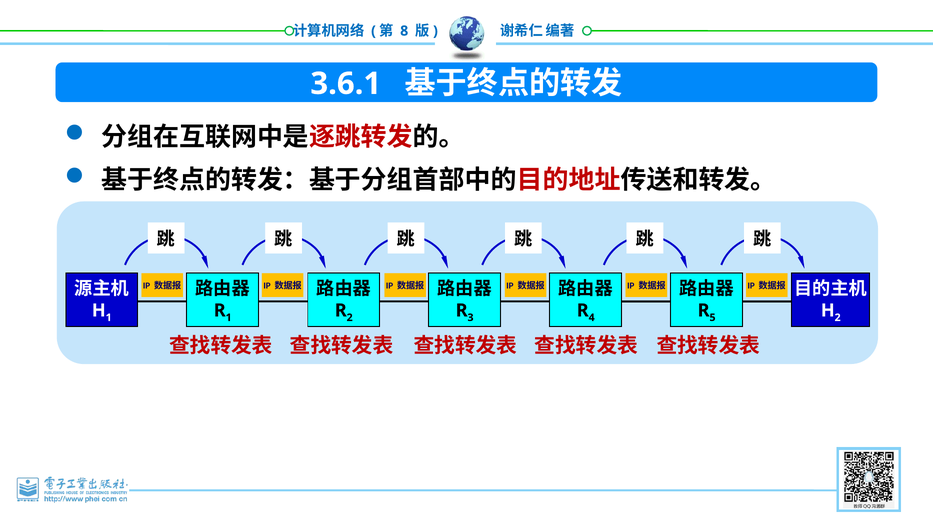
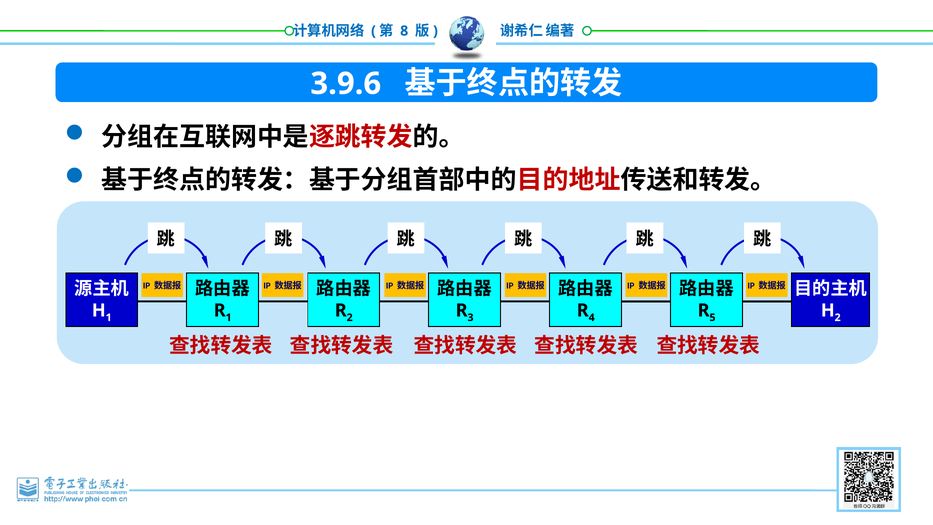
3.6.1: 3.6.1 -> 3.9.6
